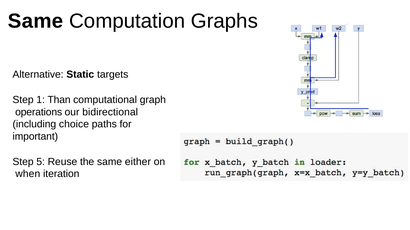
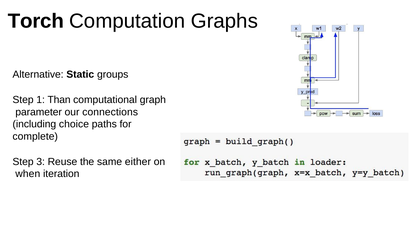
Same at (36, 21): Same -> Torch
targets: targets -> groups
operations: operations -> parameter
bidirectional: bidirectional -> connections
important: important -> complete
5: 5 -> 3
